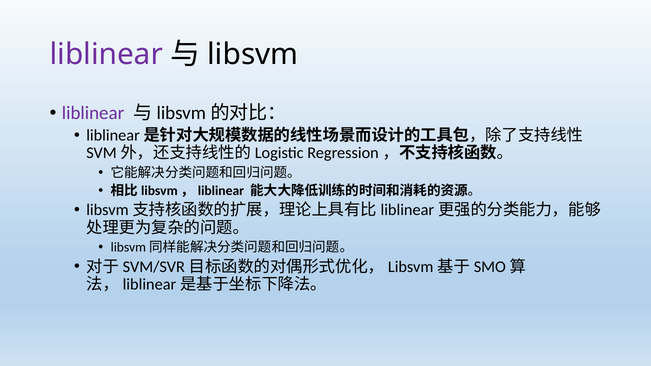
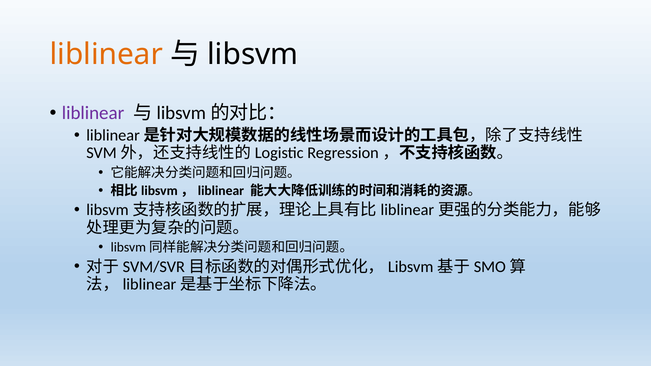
liblinear at (106, 54) colour: purple -> orange
